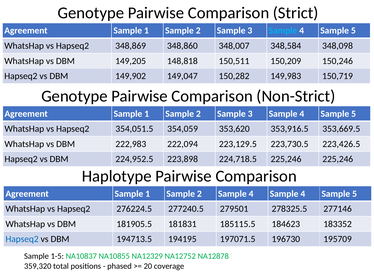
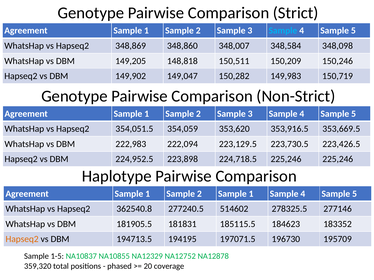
2 Sample 4: 4 -> 1
276224.5: 276224.5 -> 362540.8
279501: 279501 -> 514602
Hapseq2 at (22, 240) colour: blue -> orange
